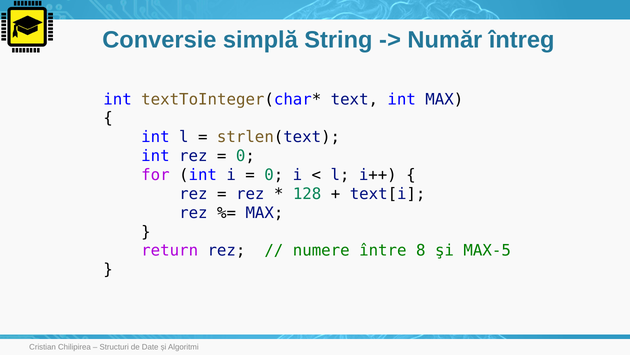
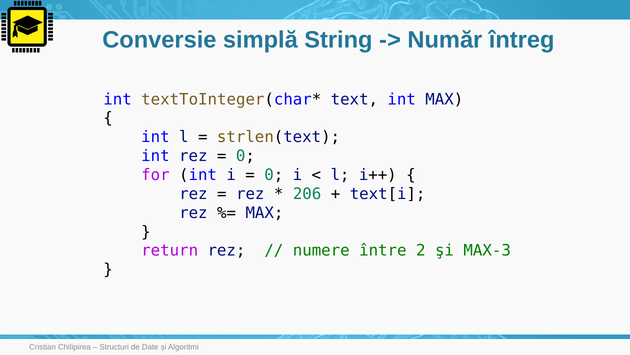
128: 128 -> 206
8: 8 -> 2
MAX-5: MAX-5 -> MAX-3
